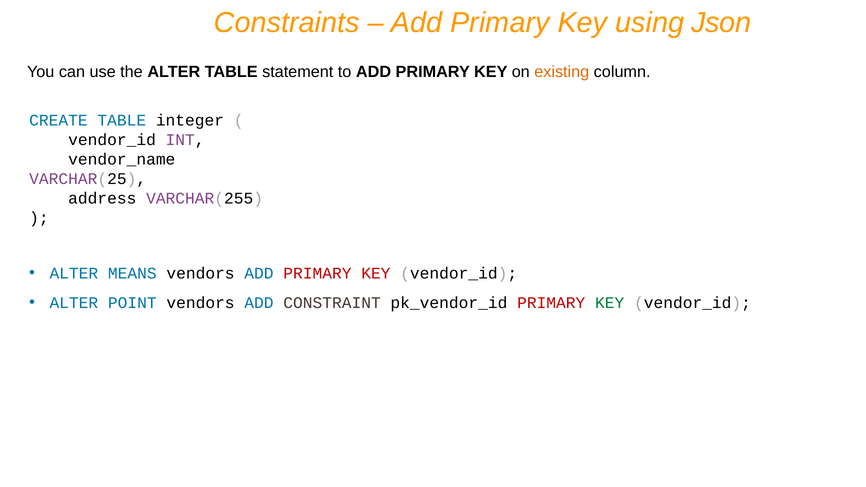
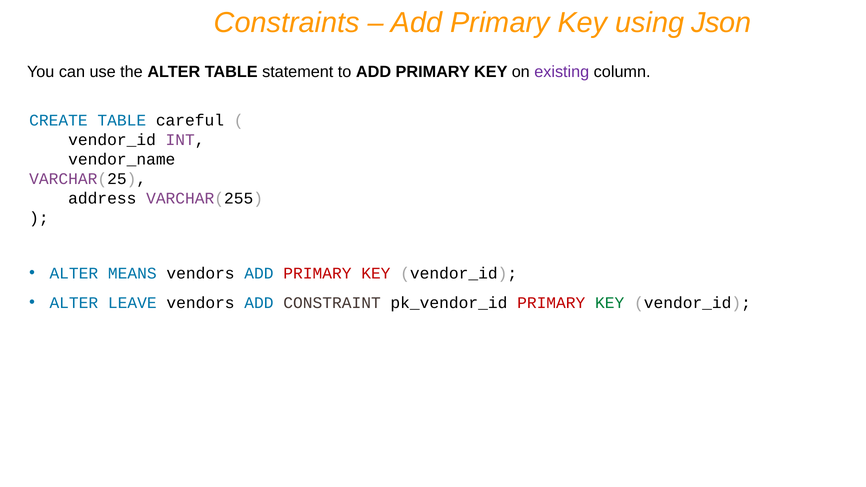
existing colour: orange -> purple
integer: integer -> careful
POINT: POINT -> LEAVE
